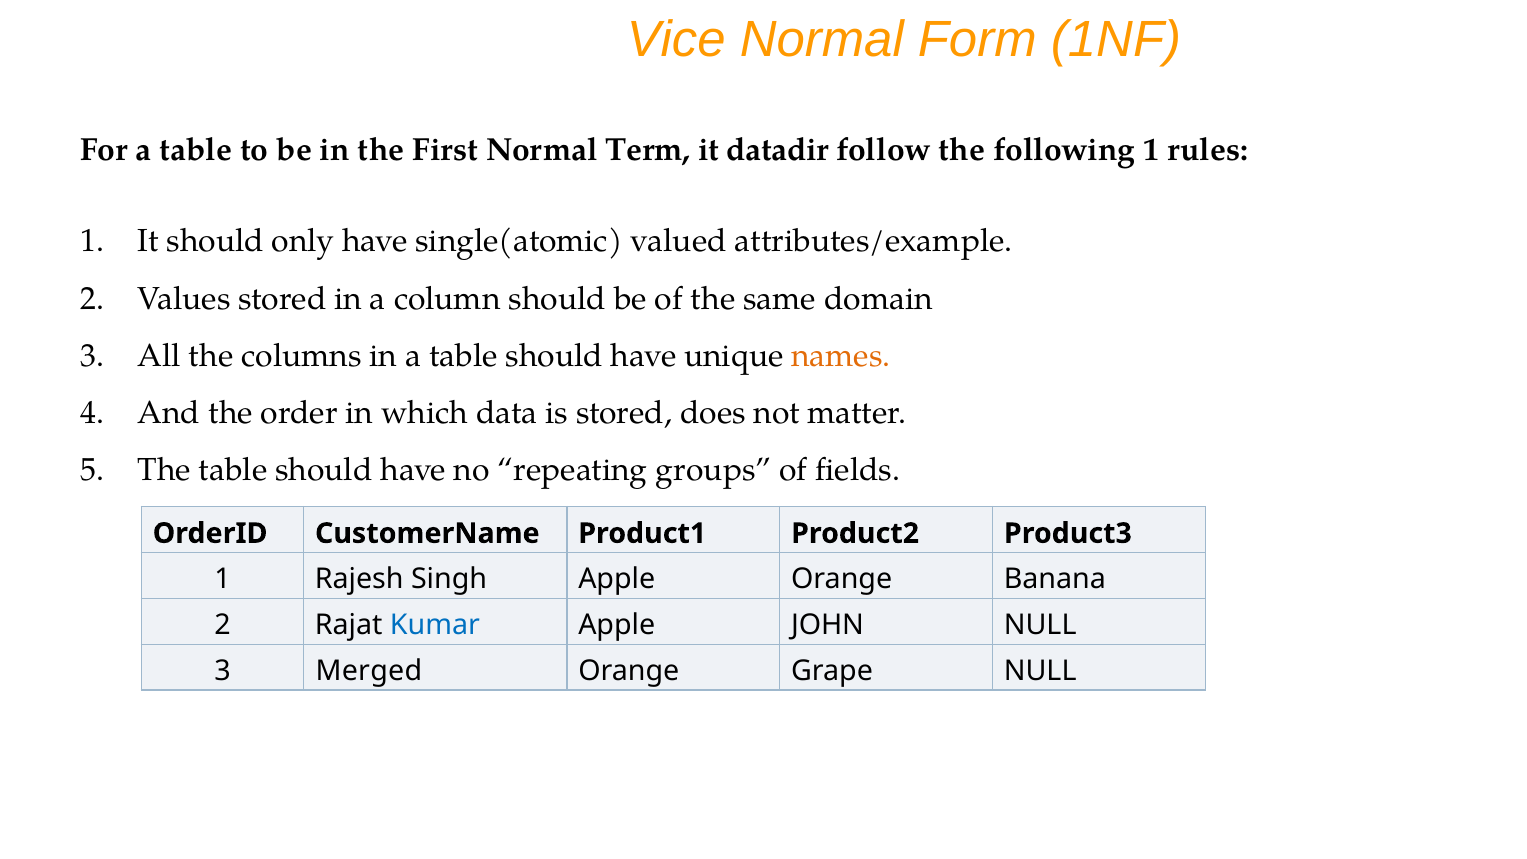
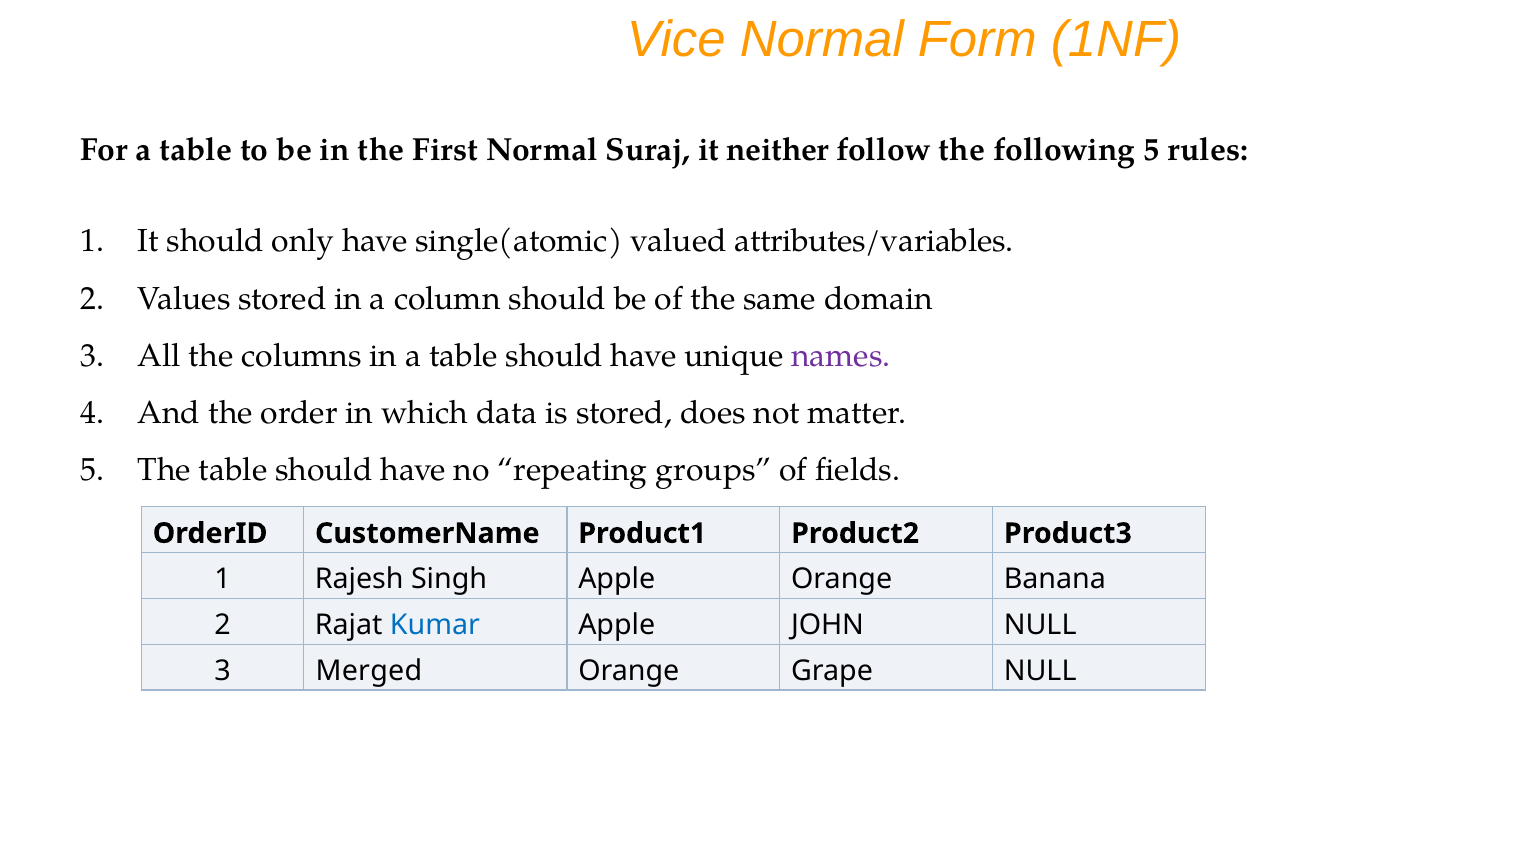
Term: Term -> Suraj
datadir: datadir -> neither
following 1: 1 -> 5
attributes/example: attributes/example -> attributes/variables
names colour: orange -> purple
